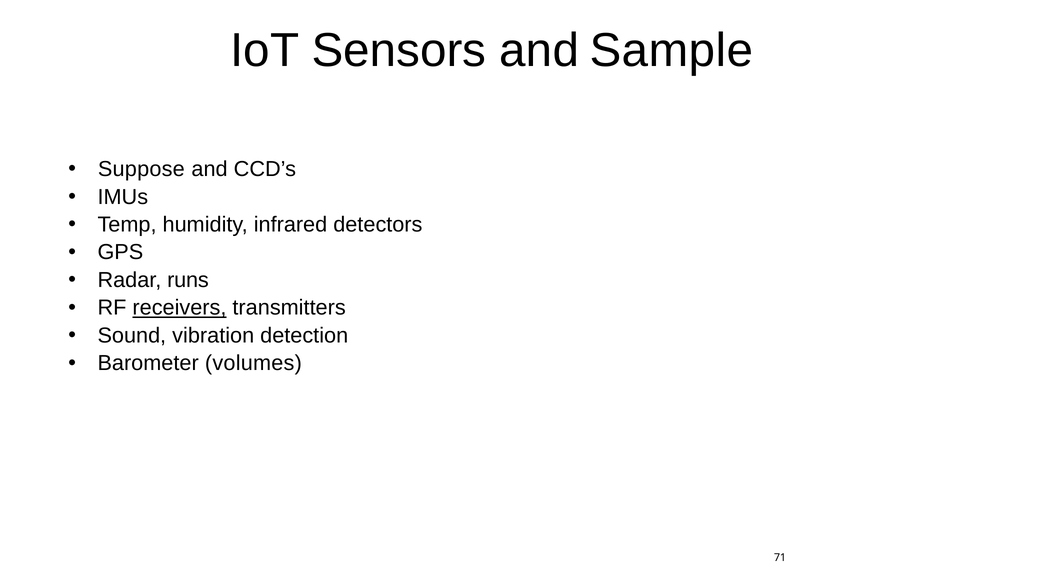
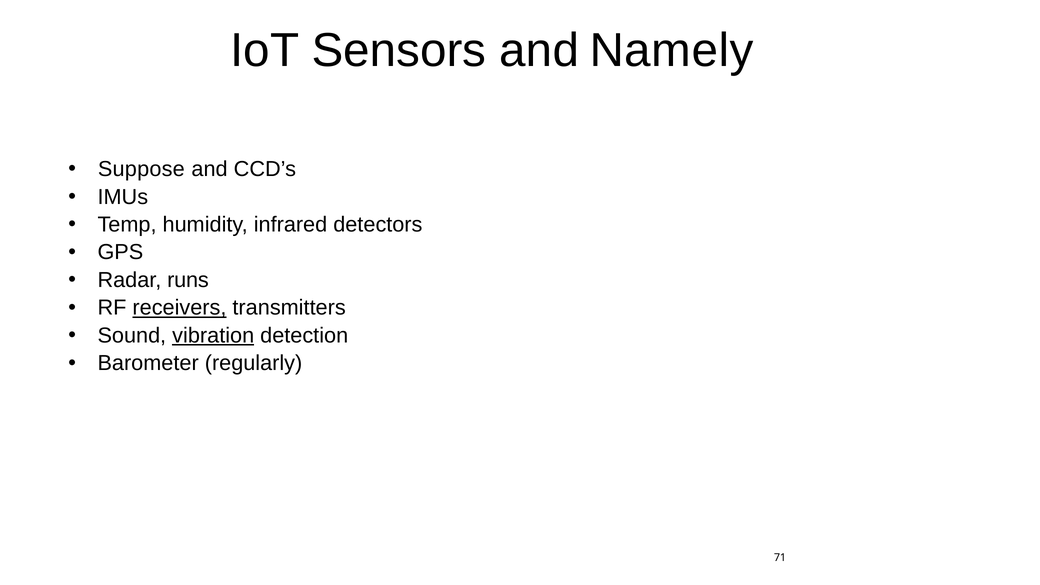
Sample: Sample -> Namely
vibration underline: none -> present
volumes: volumes -> regularly
